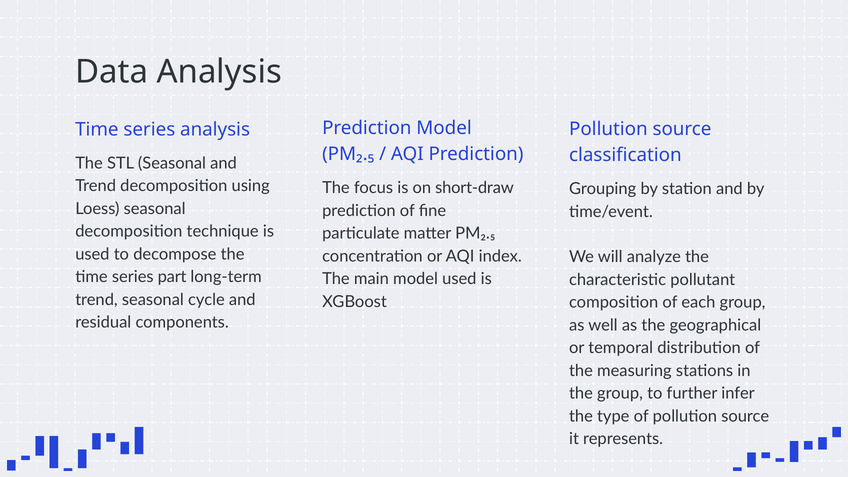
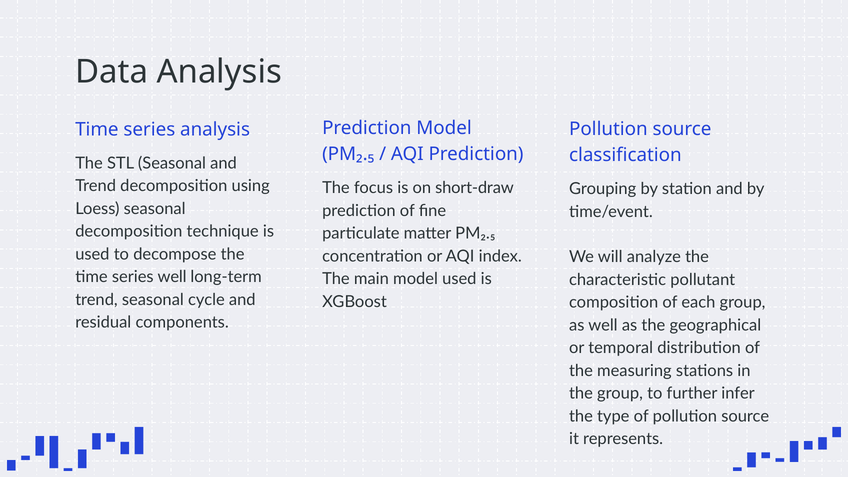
series part: part -> well
